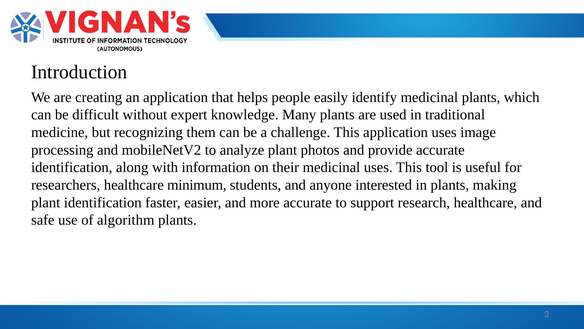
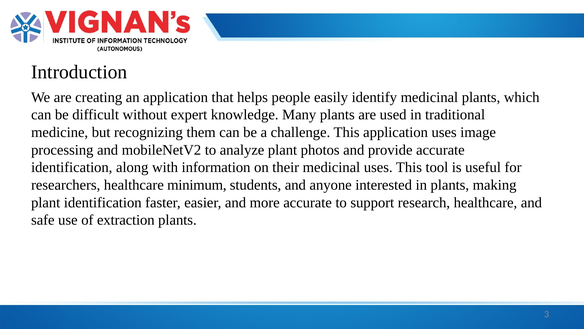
algorithm: algorithm -> extraction
